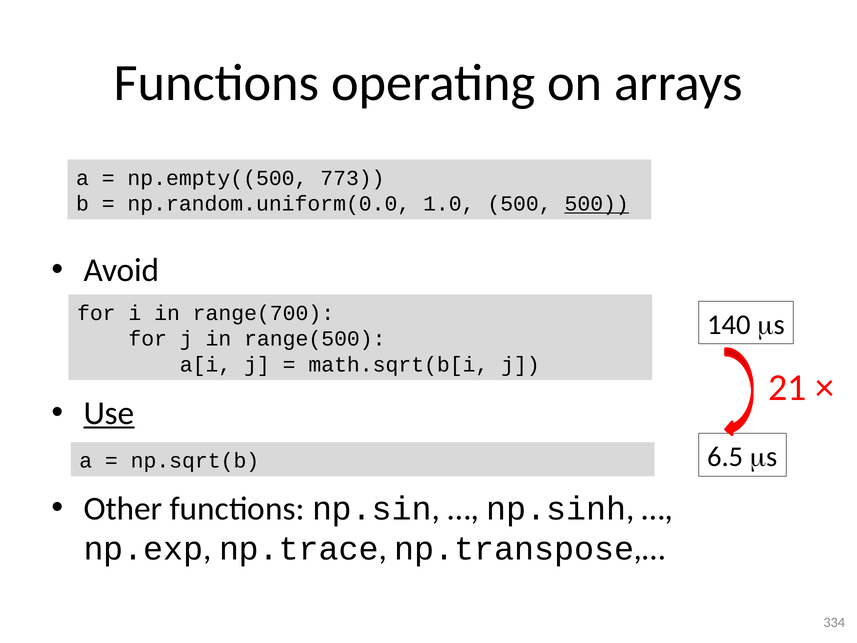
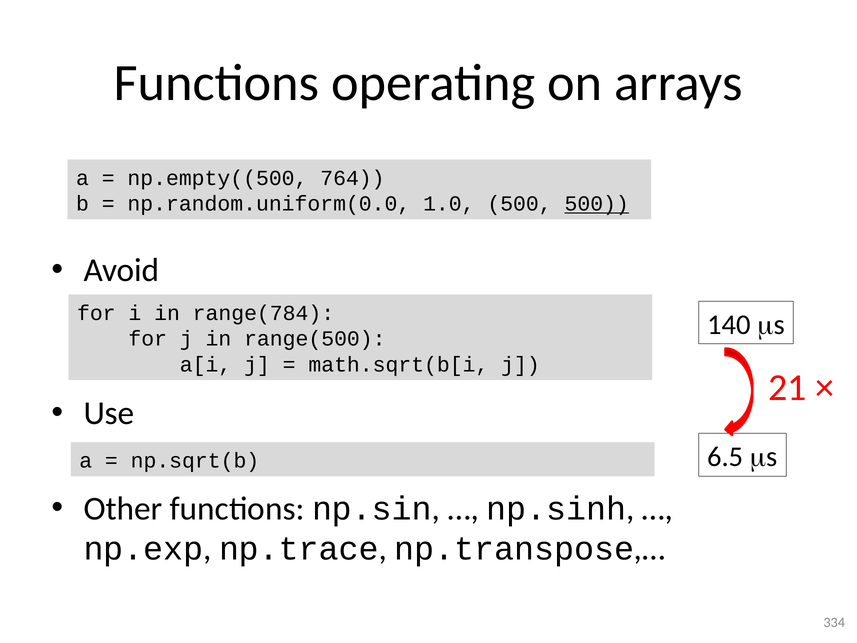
773: 773 -> 764
range(700: range(700 -> range(784
Use underline: present -> none
